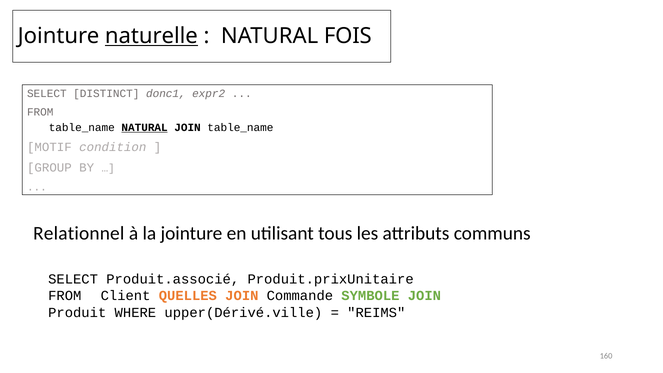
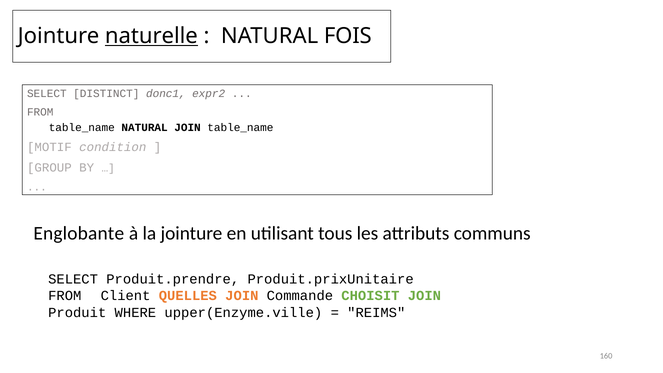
NATURAL at (145, 128) underline: present -> none
Relationnel: Relationnel -> Englobante
Produit.associé: Produit.associé -> Produit.prendre
SYMBOLE: SYMBOLE -> CHOISIT
upper(Dérivé.ville: upper(Dérivé.ville -> upper(Enzyme.ville
